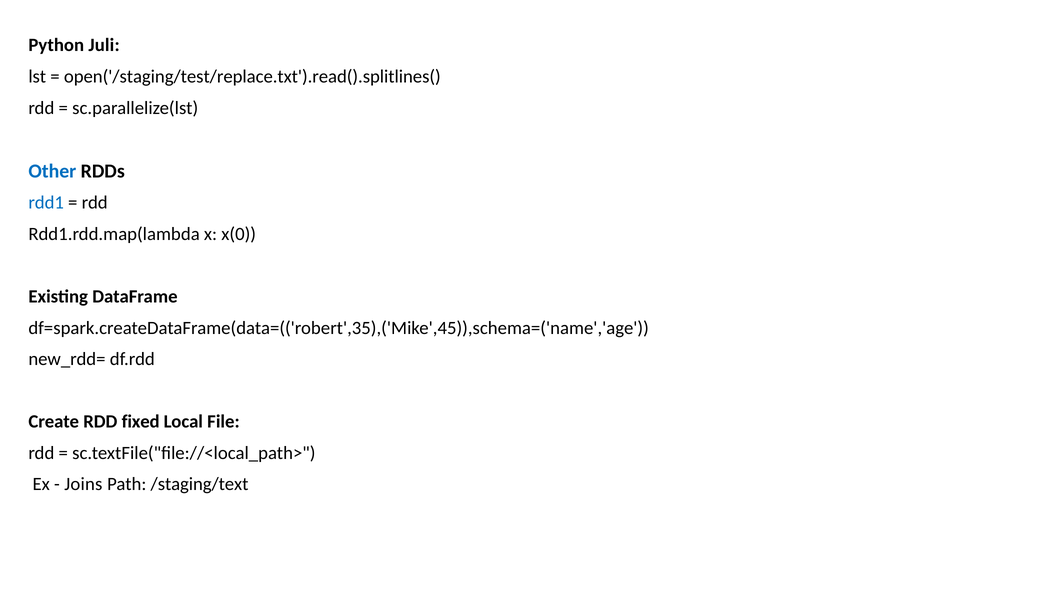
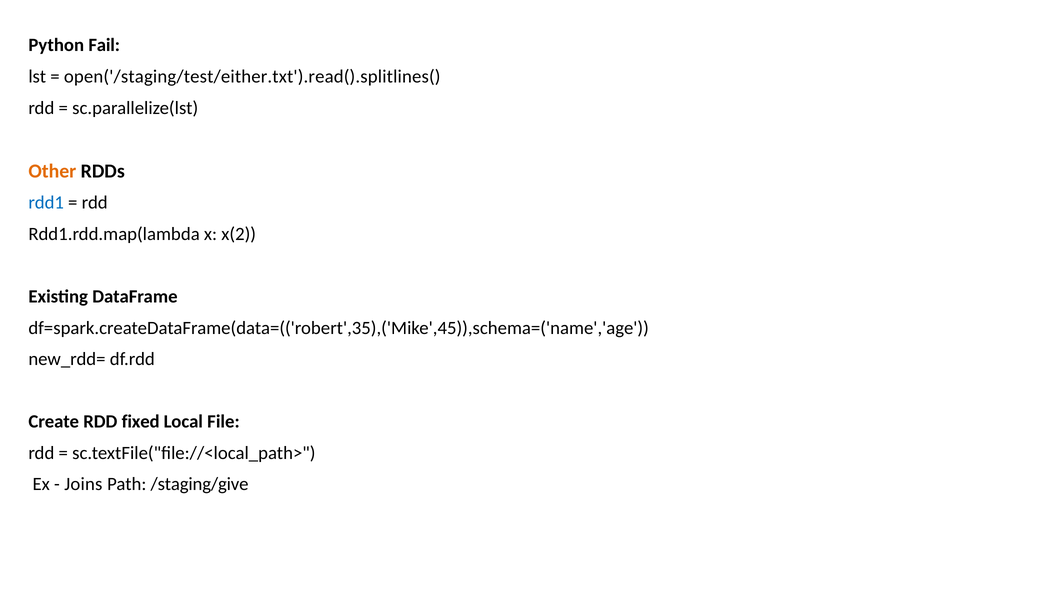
Juli: Juli -> Fail
open('/staging/test/replace.txt').read().splitlines(: open('/staging/test/replace.txt').read().splitlines( -> open('/staging/test/either.txt').read().splitlines(
Other colour: blue -> orange
x(0: x(0 -> x(2
/staging/text: /staging/text -> /staging/give
